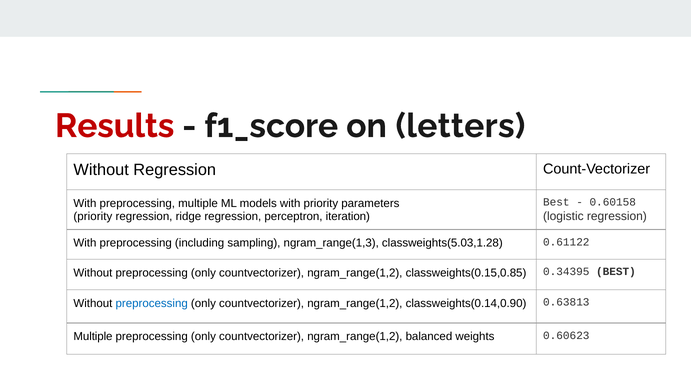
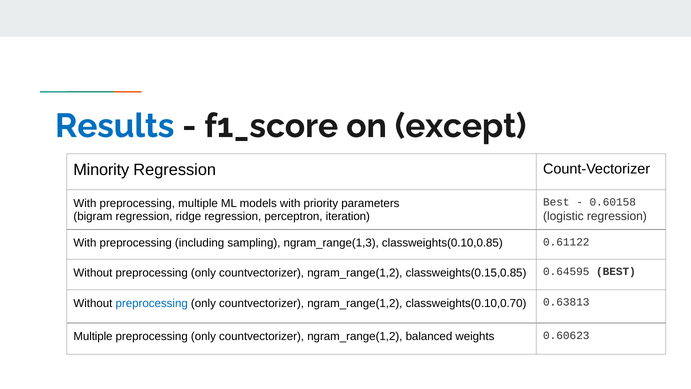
Results colour: red -> blue
letters: letters -> except
Without at (101, 170): Without -> Minority
priority at (93, 216): priority -> bigram
classweights(5.03,1.28: classweights(5.03,1.28 -> classweights(0.10,0.85
0.34395: 0.34395 -> 0.64595
classweights(0.14,0.90: classweights(0.14,0.90 -> classweights(0.10,0.70
